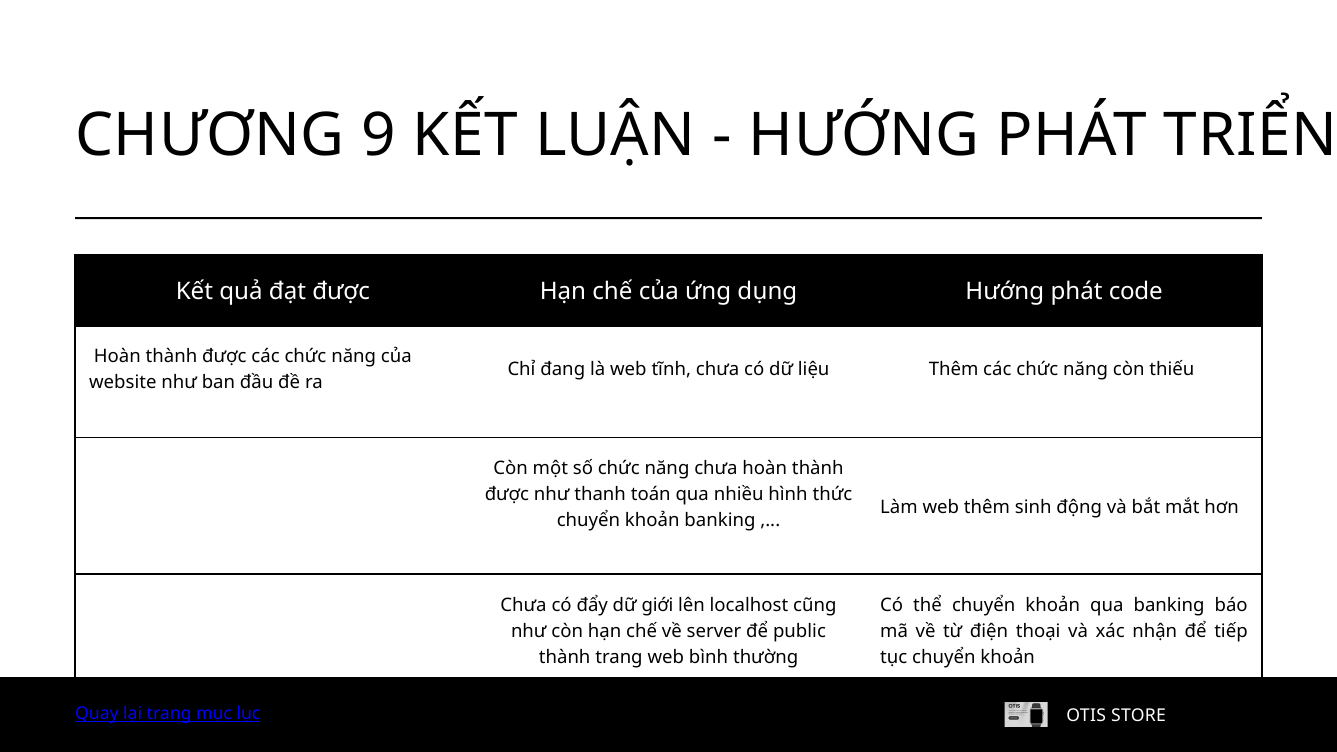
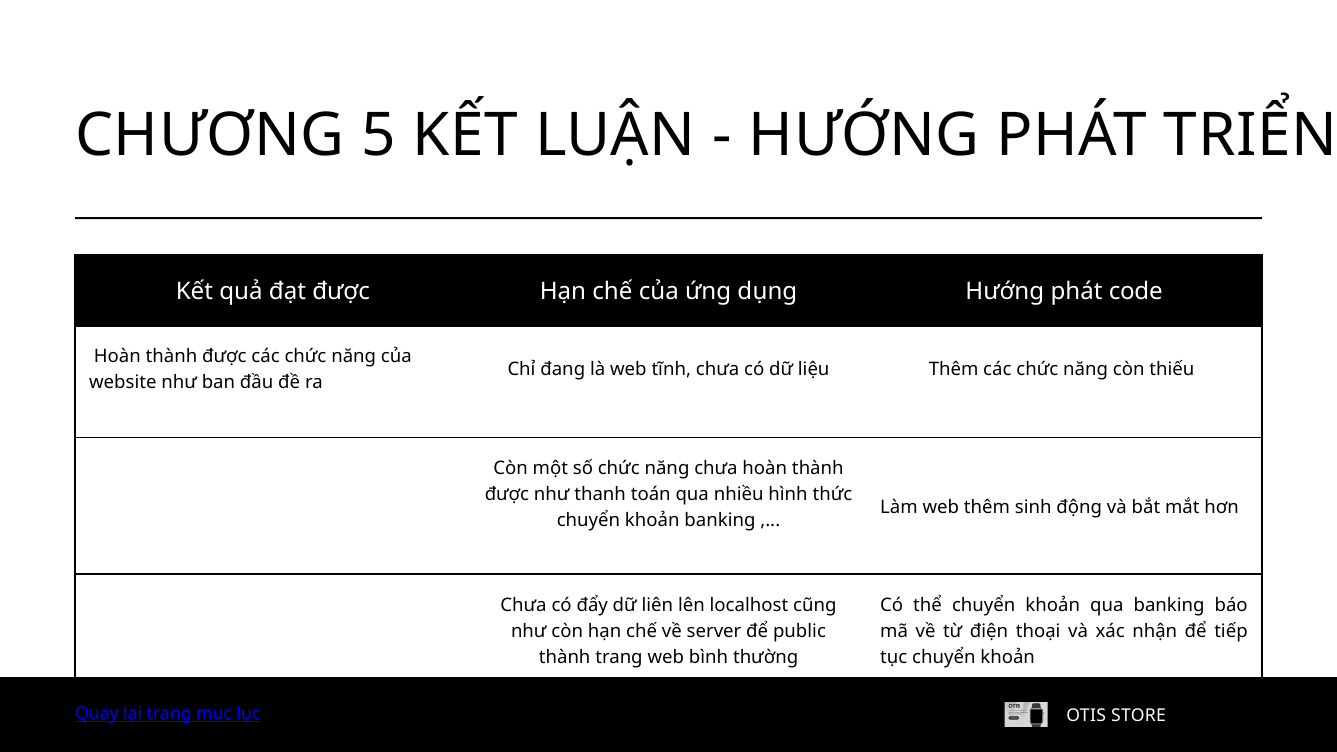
9: 9 -> 5
giới: giới -> liên
